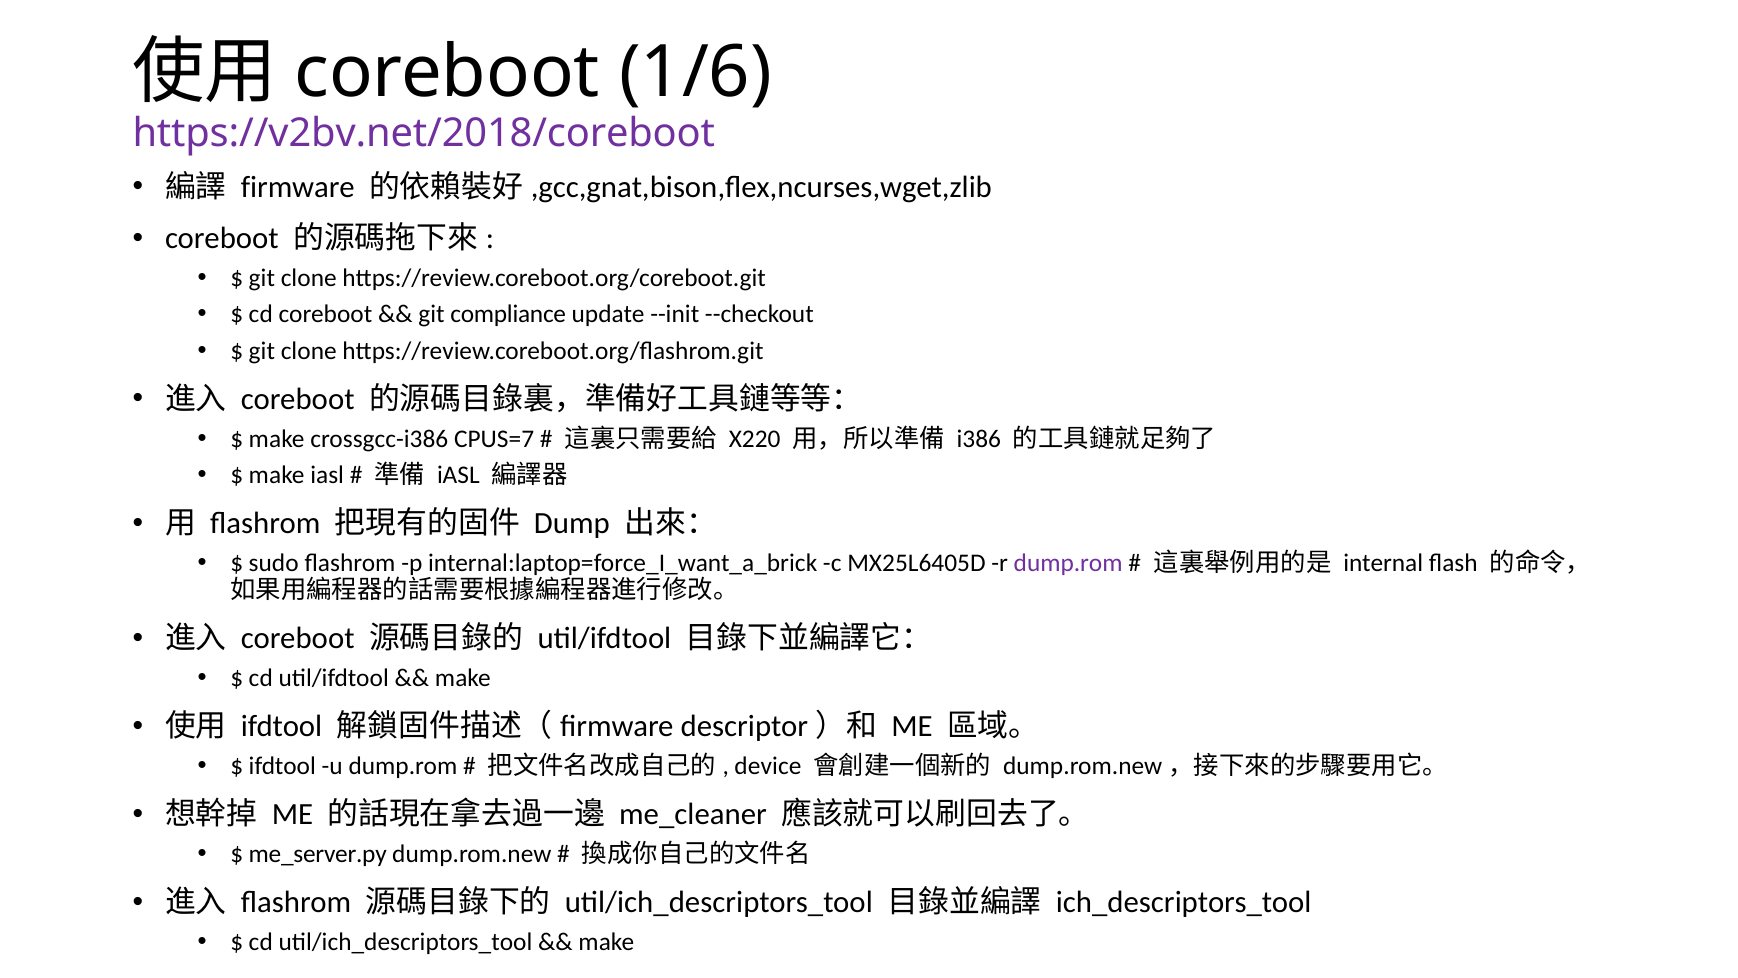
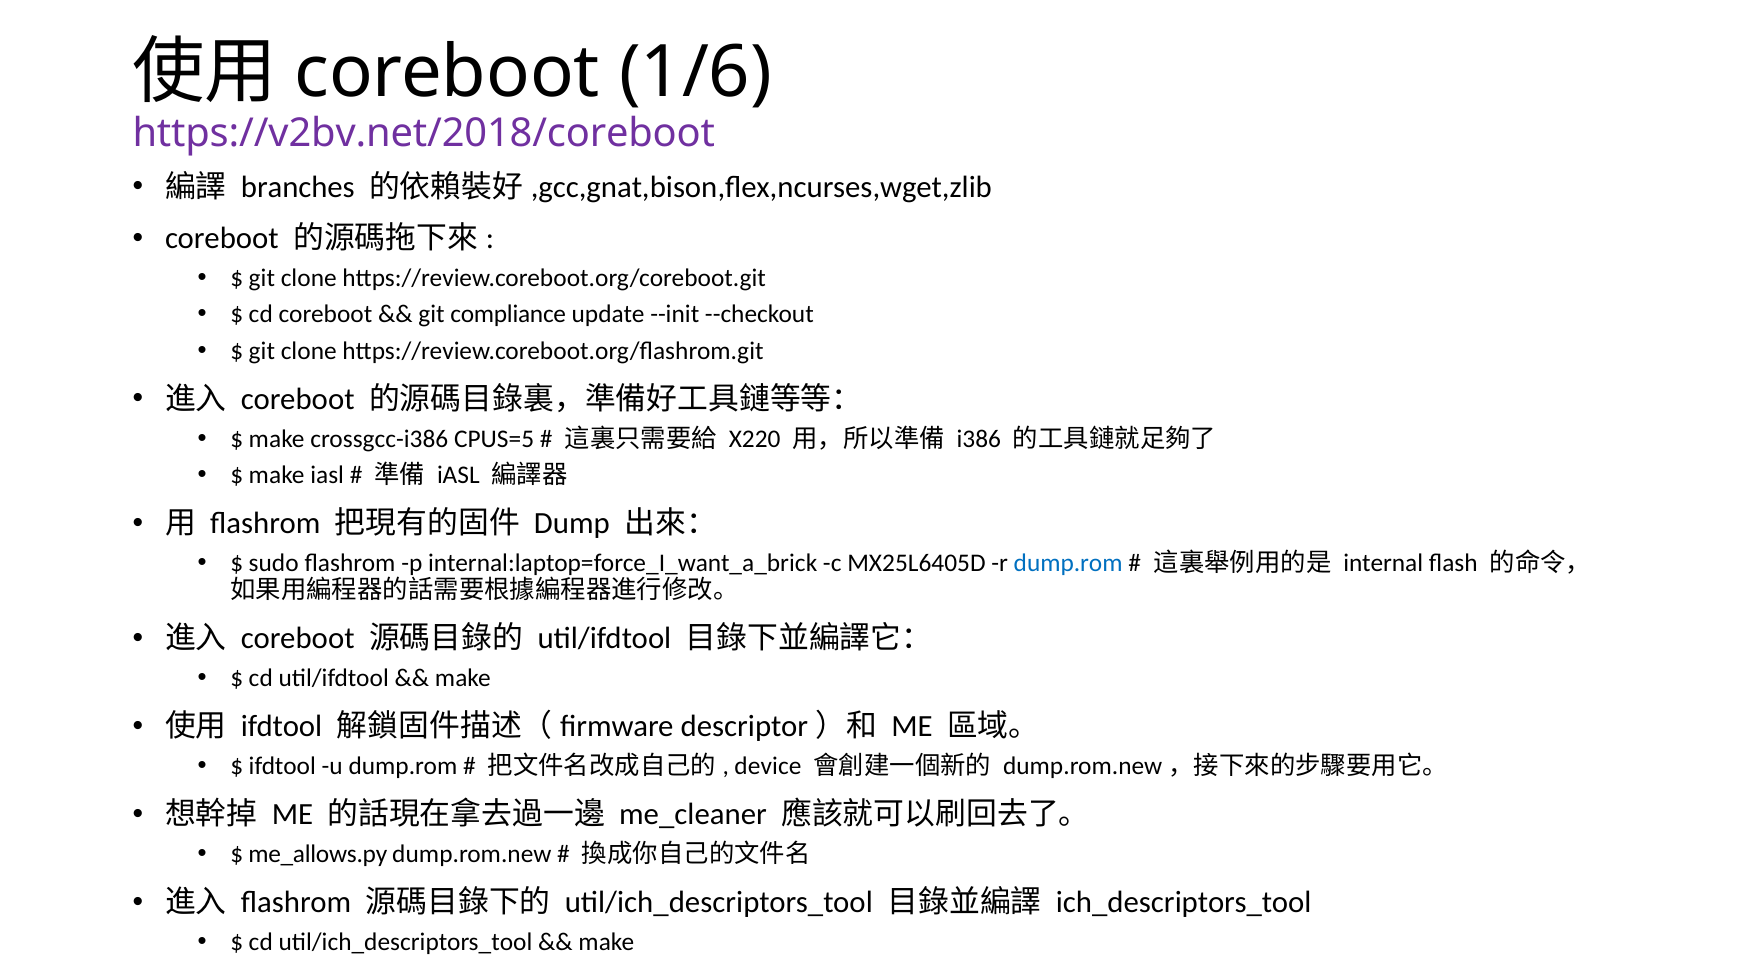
firmware: firmware -> branches
CPUS=7: CPUS=7 -> CPUS=5
dump.rom at (1068, 563) colour: purple -> blue
me_server.py: me_server.py -> me_allows.py
